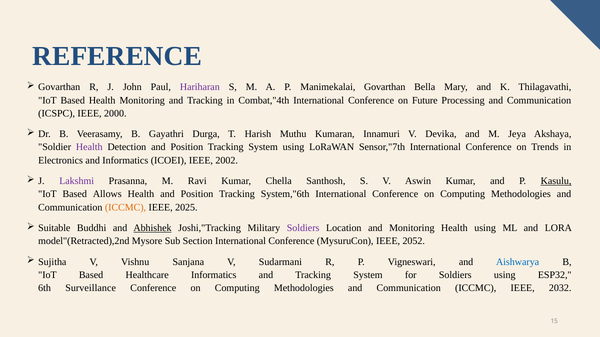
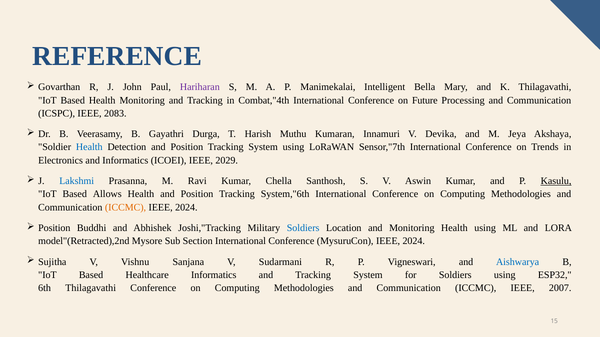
Manimekalai Govarthan: Govarthan -> Intelligent
2000: 2000 -> 2083
Health at (89, 147) colour: purple -> blue
2002: 2002 -> 2029
Lakshmi colour: purple -> blue
2025 at (186, 208): 2025 -> 2024
Suitable at (54, 228): Suitable -> Position
Abhishek underline: present -> none
Soldiers at (303, 228) colour: purple -> blue
MysuruCon IEEE 2052: 2052 -> 2024
6th Surveillance: Surveillance -> Thilagavathi
2032: 2032 -> 2007
